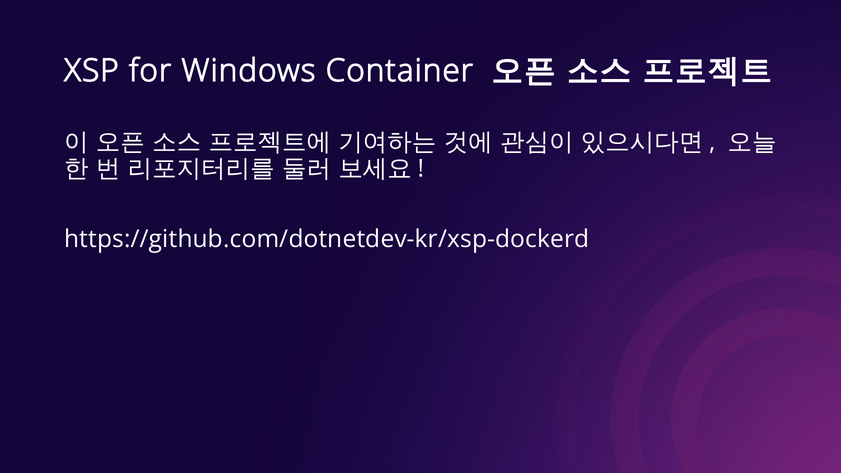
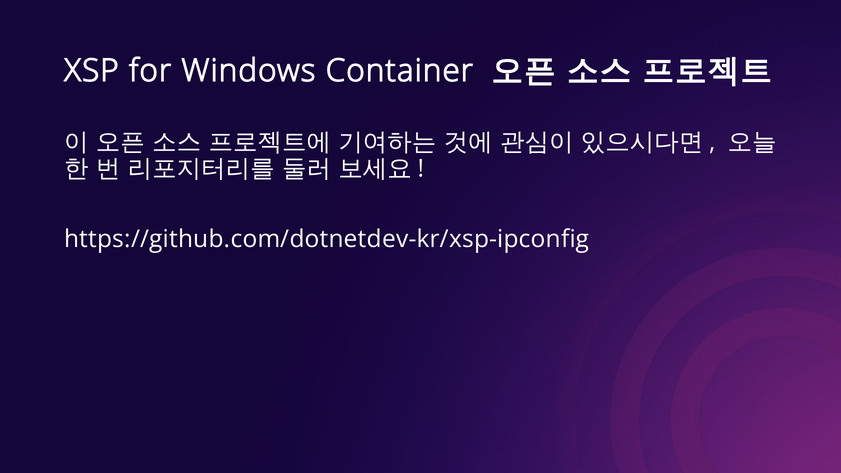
https://github.com/dotnetdev-kr/xsp-dockerd: https://github.com/dotnetdev-kr/xsp-dockerd -> https://github.com/dotnetdev-kr/xsp-ipconfig
